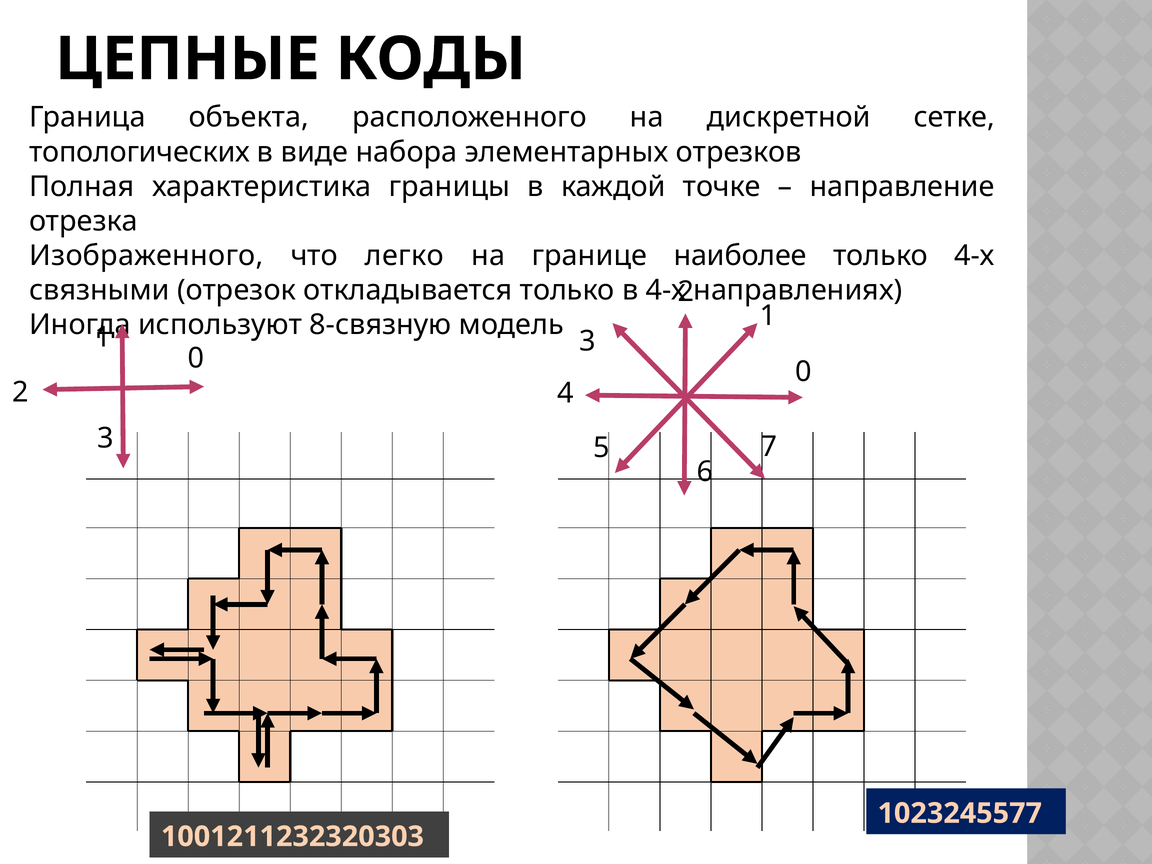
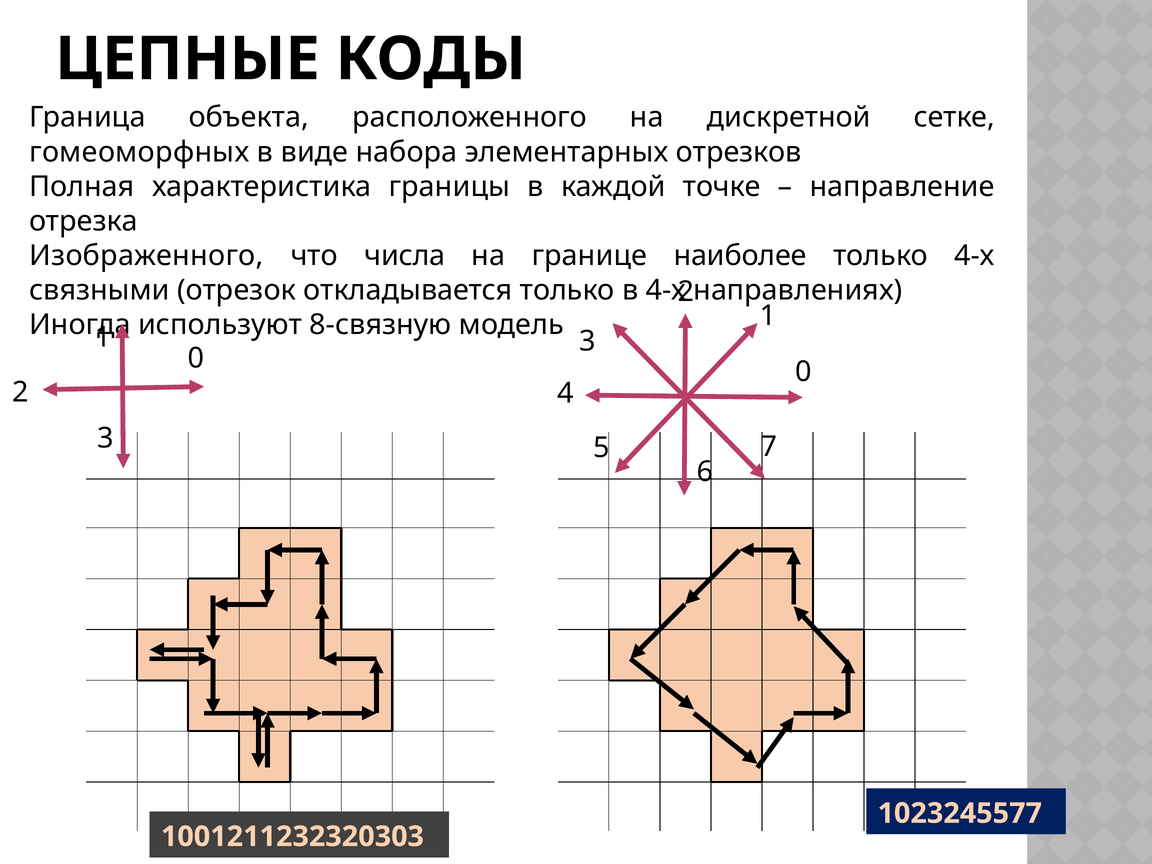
топологических: топологических -> гомеоморфных
легко: легко -> числа
